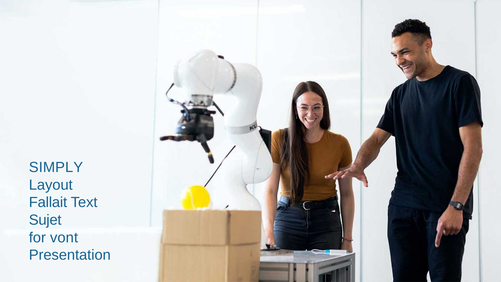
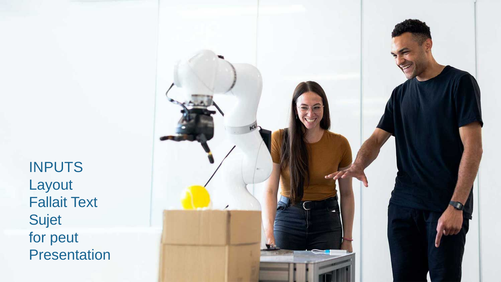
SIMPLY: SIMPLY -> INPUTS
vont: vont -> peut
